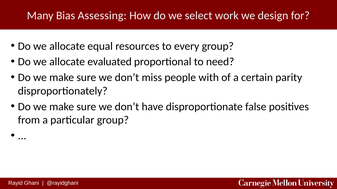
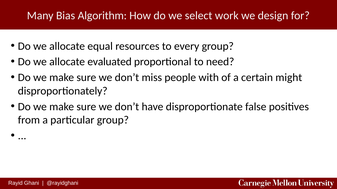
Assessing: Assessing -> Algorithm
parity: parity -> might
